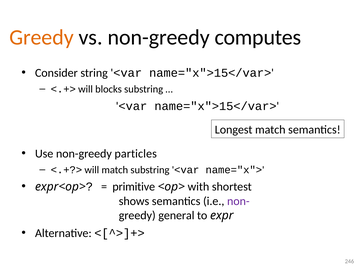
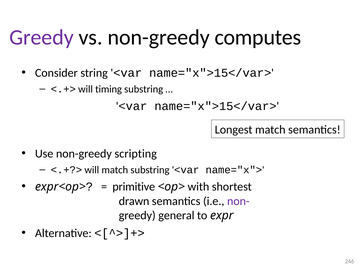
Greedy at (42, 37) colour: orange -> purple
blocks: blocks -> timing
particles: particles -> scripting
shows: shows -> drawn
